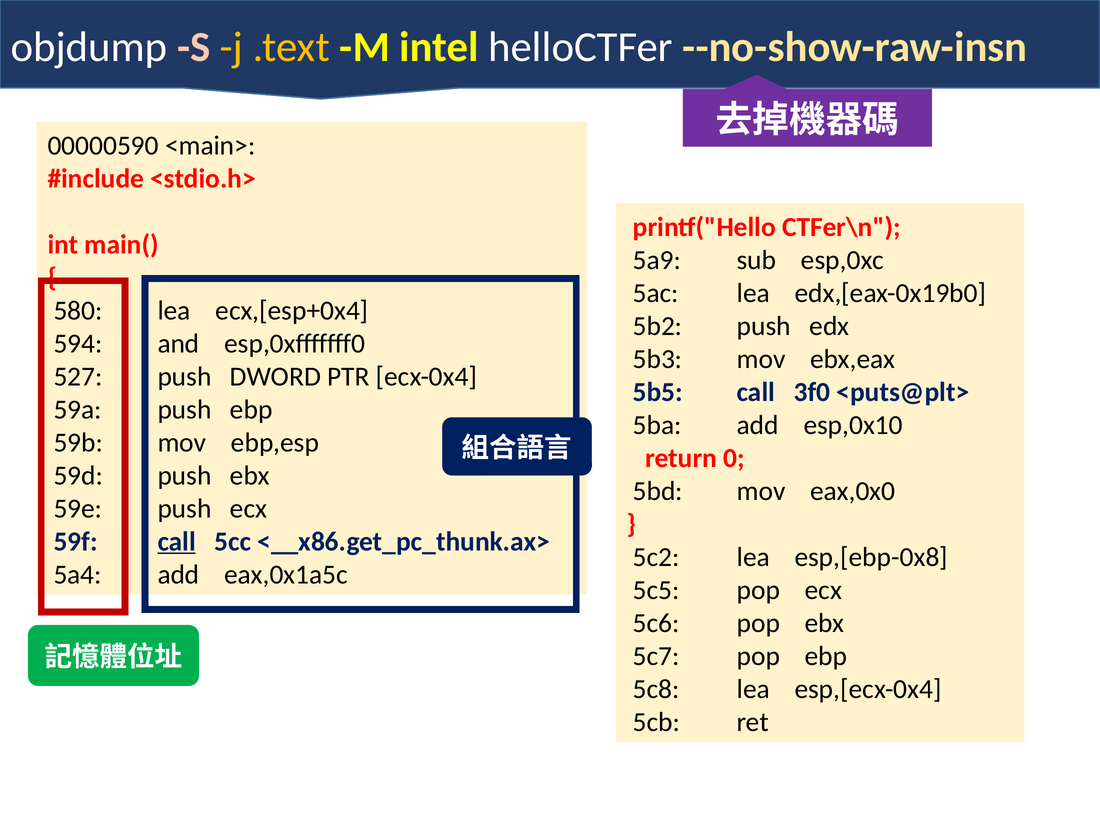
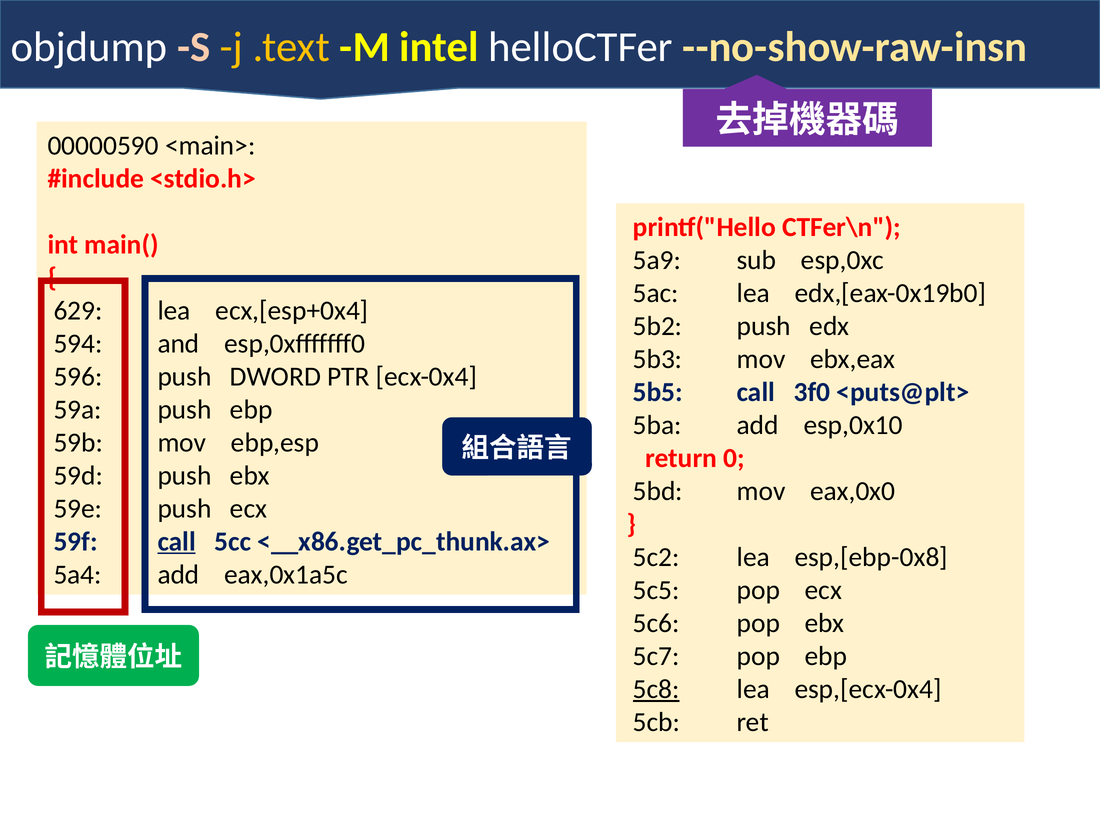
580: 580 -> 629
527: 527 -> 596
5c8 underline: none -> present
